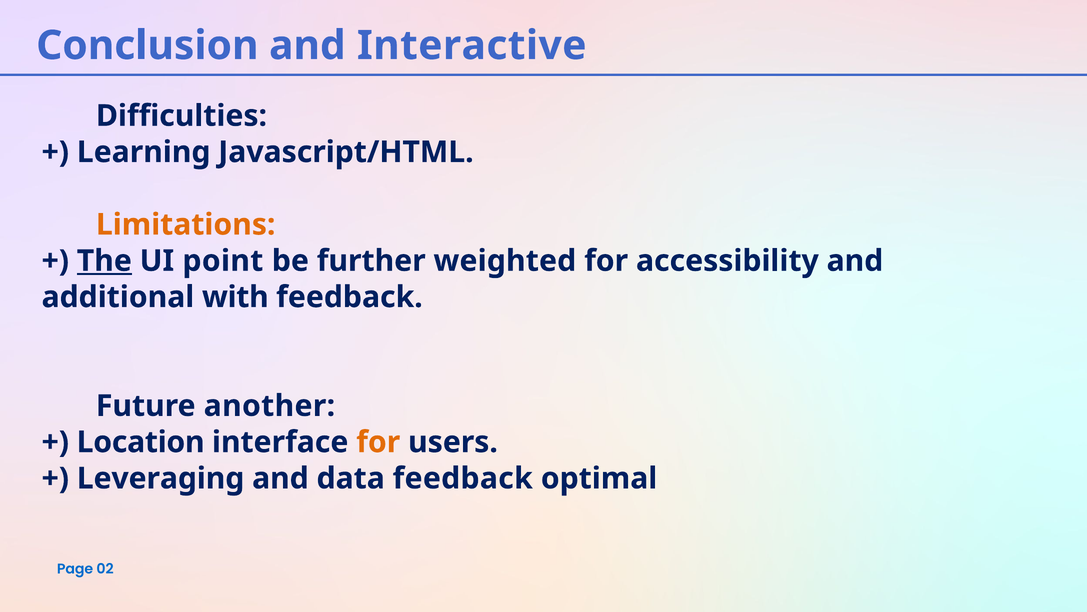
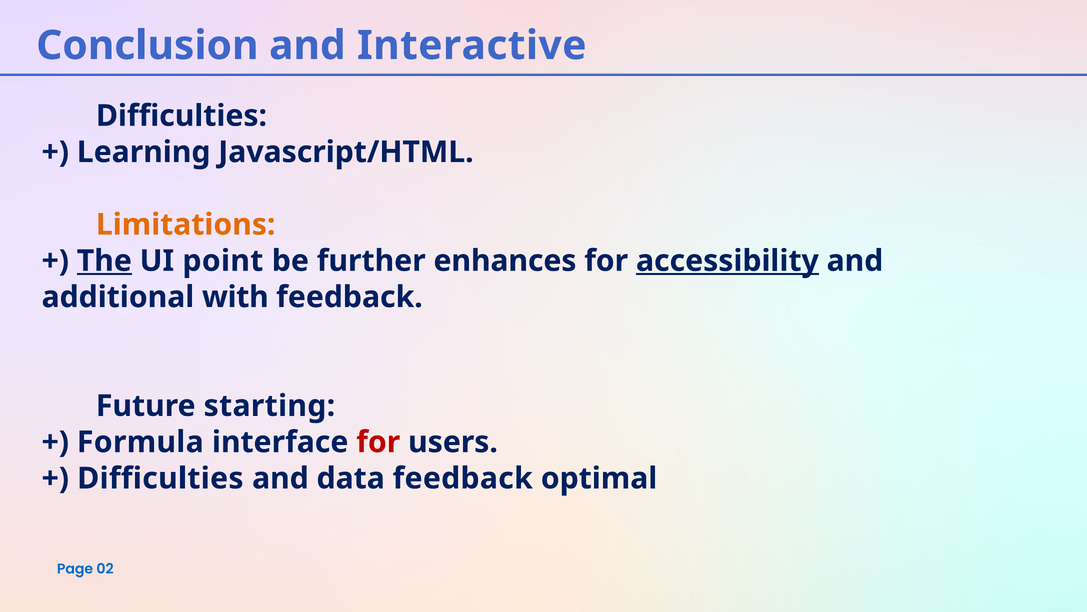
weighted: weighted -> enhances
accessibility underline: none -> present
another: another -> starting
Location: Location -> Formula
for at (378, 442) colour: orange -> red
Leveraging at (161, 478): Leveraging -> Difficulties
